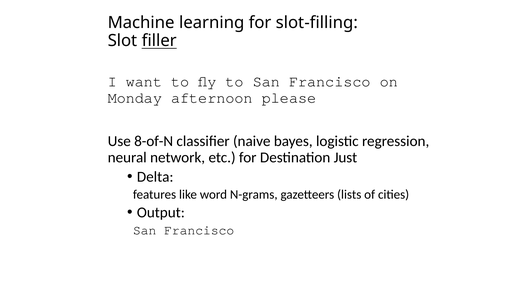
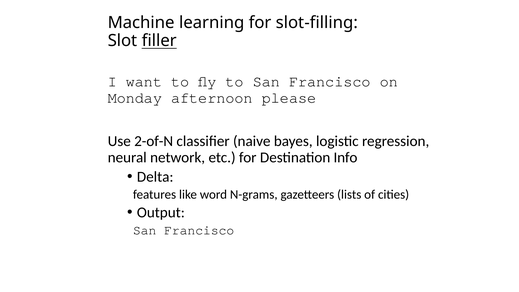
8-of-N: 8-of-N -> 2-of-N
Just: Just -> Info
